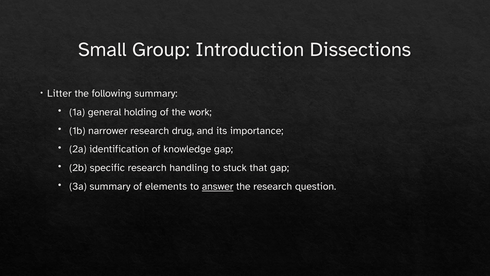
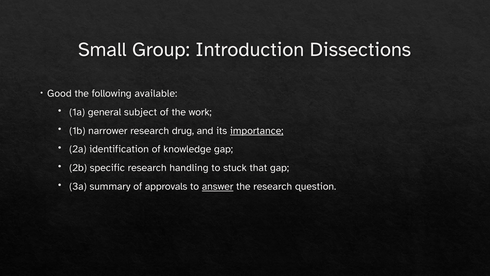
Litter: Litter -> Good
following summary: summary -> available
holding: holding -> subject
importance underline: none -> present
elements: elements -> approvals
